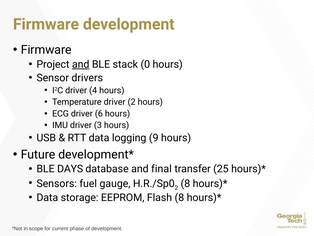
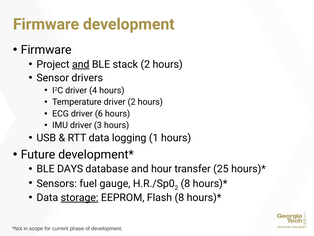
stack 0: 0 -> 2
9: 9 -> 1
final: final -> hour
storage underline: none -> present
